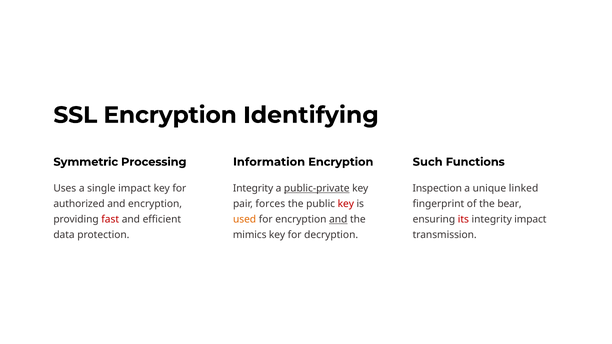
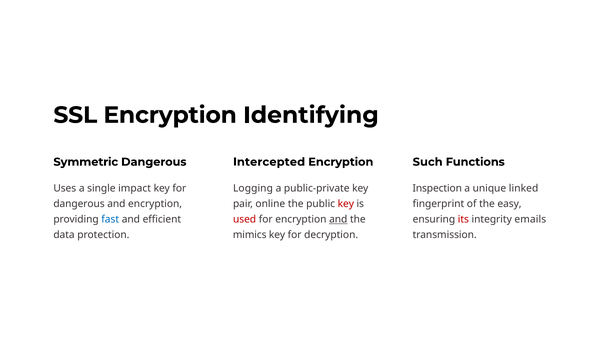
Symmetric Processing: Processing -> Dangerous
Information: Information -> Intercepted
Integrity at (253, 189): Integrity -> Logging
public-private underline: present -> none
authorized at (79, 204): authorized -> dangerous
forces: forces -> online
bear: bear -> easy
fast colour: red -> blue
used colour: orange -> red
integrity impact: impact -> emails
